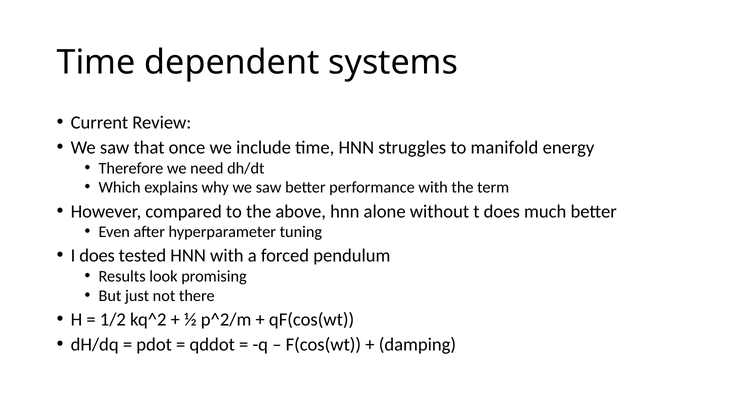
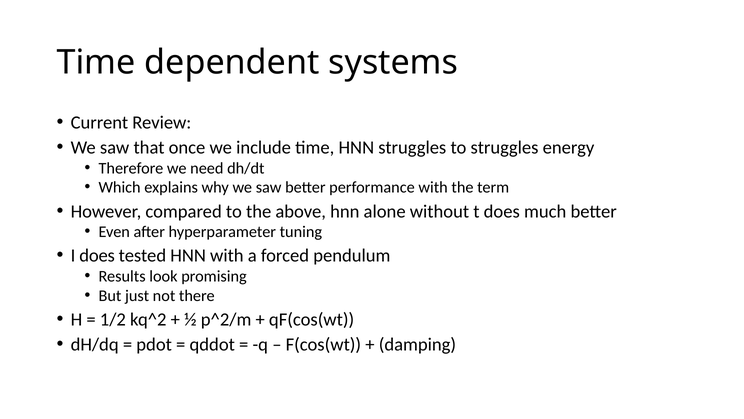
to manifold: manifold -> struggles
